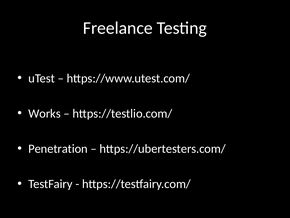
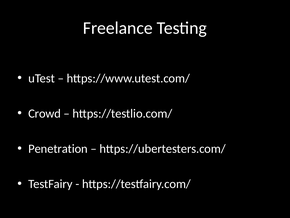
Works: Works -> Crowd
